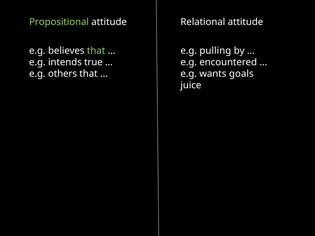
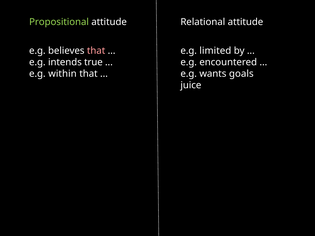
that at (96, 51) colour: light green -> pink
pulling: pulling -> limited
others: others -> within
